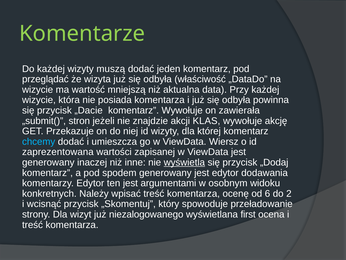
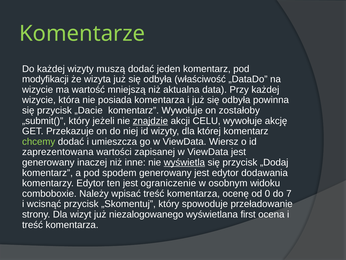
przeglądać: przeglądać -> modyfikacji
zawierała: zawierała -> zostałoby
„submit( stron: stron -> który
znajdzie underline: none -> present
KLAS: KLAS -> CELU
chcemy colour: light blue -> light green
argumentami: argumentami -> ograniczenie
konkretnych: konkretnych -> comboboxie
6: 6 -> 0
2: 2 -> 7
